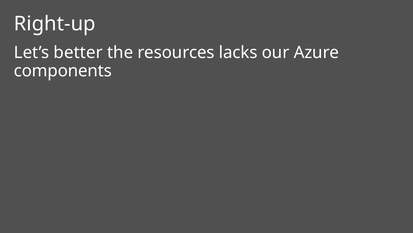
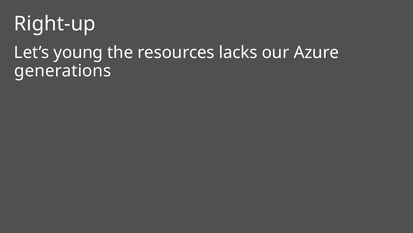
better: better -> young
components: components -> generations
